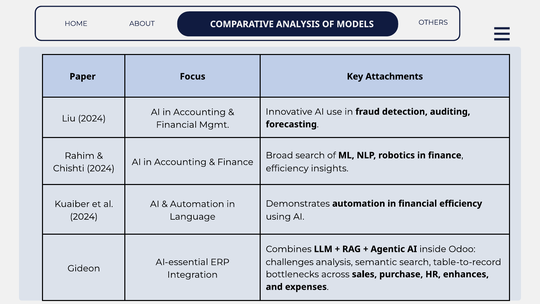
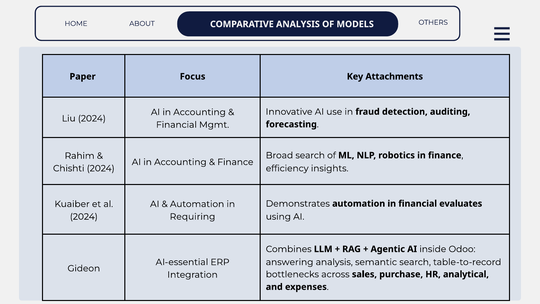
financial efficiency: efficiency -> evaluates
Language: Language -> Requiring
challenges: challenges -> answering
enhances: enhances -> analytical
